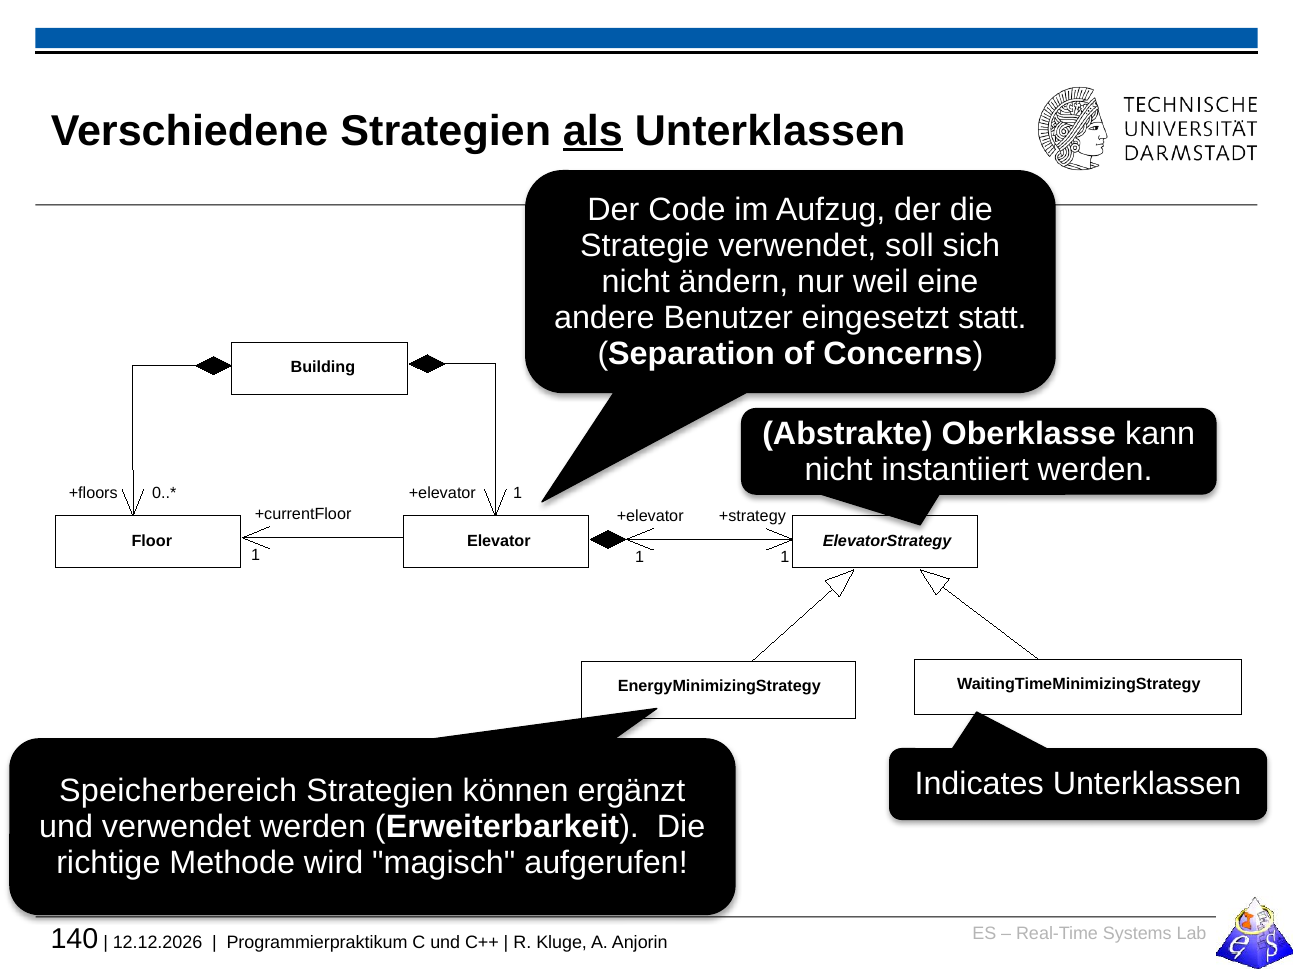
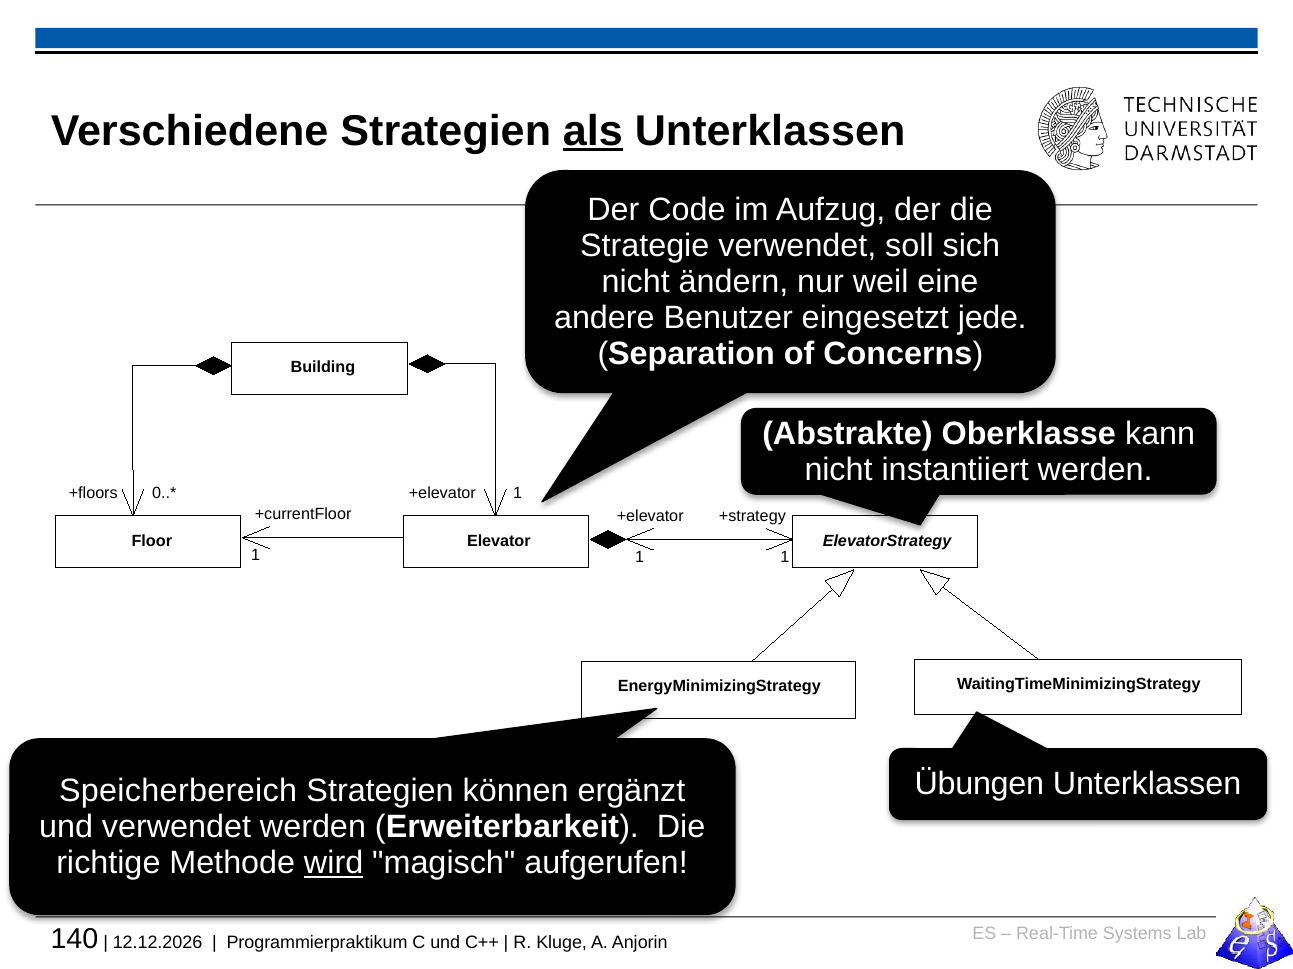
statt: statt -> jede
Indicates: Indicates -> Übungen
wird underline: none -> present
